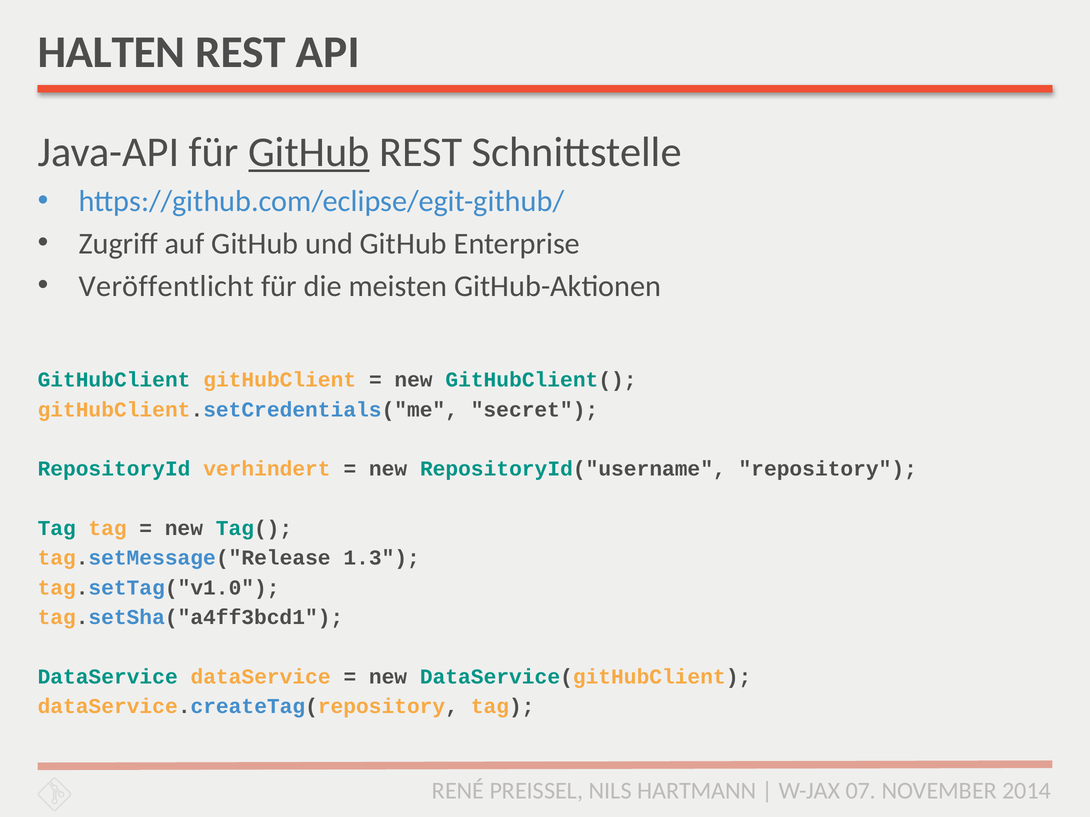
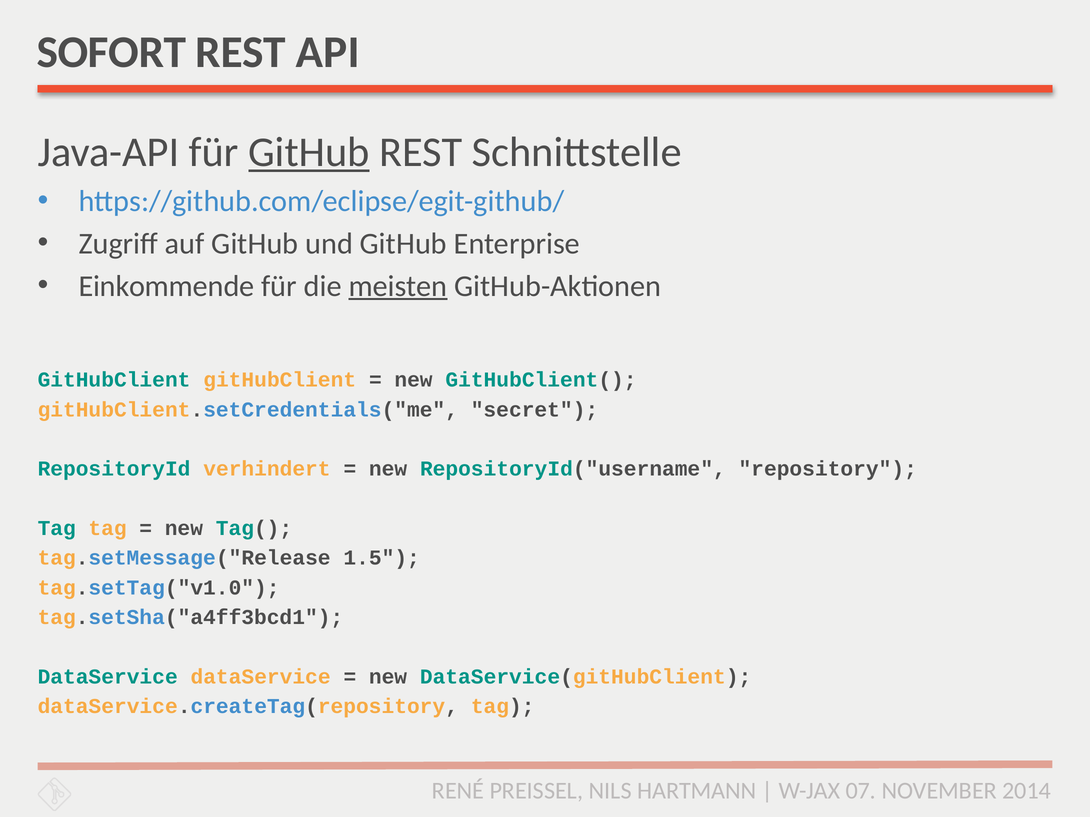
HALTEN: HALTEN -> SOFORT
Veröffentlicht: Veröffentlicht -> Einkommende
meisten underline: none -> present
1.3: 1.3 -> 1.5
